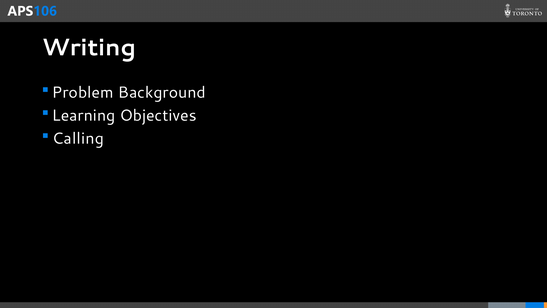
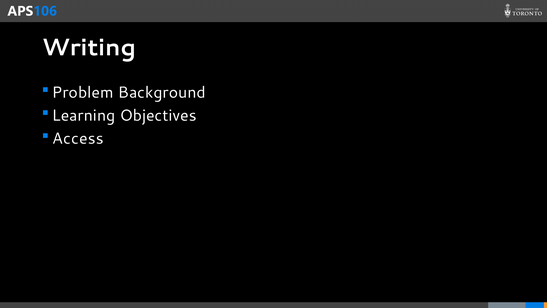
Calling: Calling -> Access
